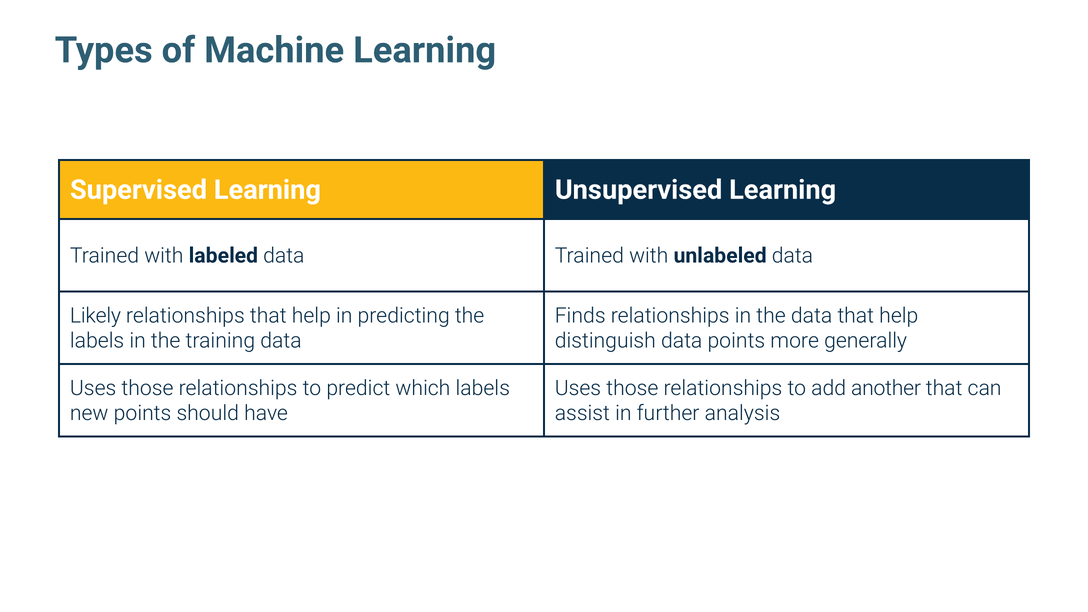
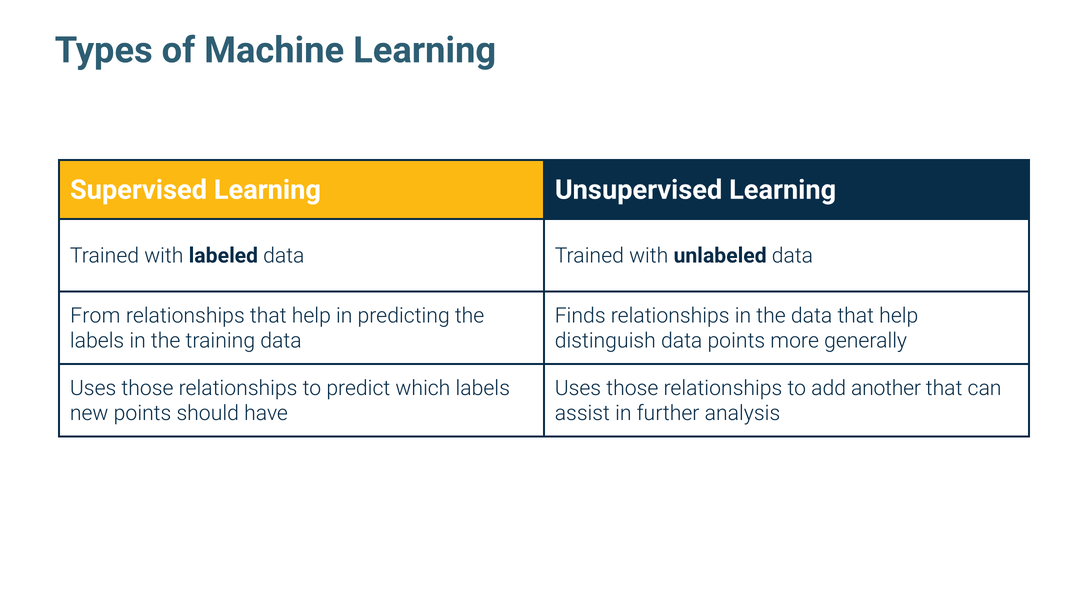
Likely: Likely -> From
